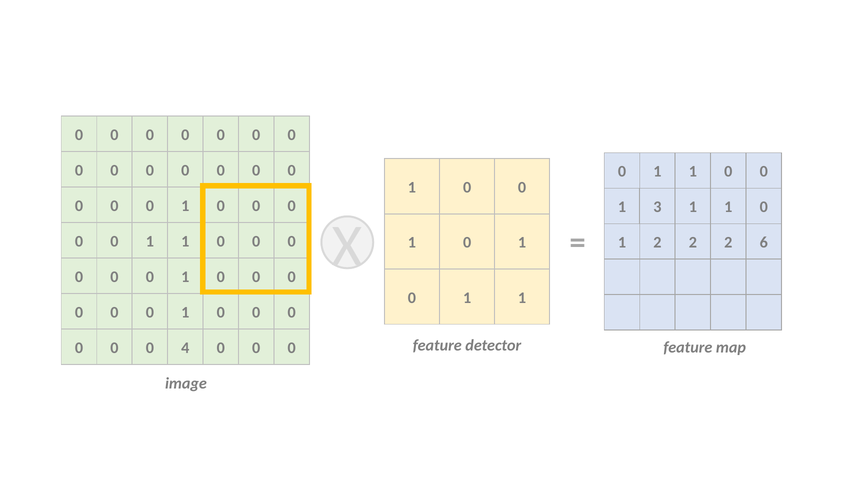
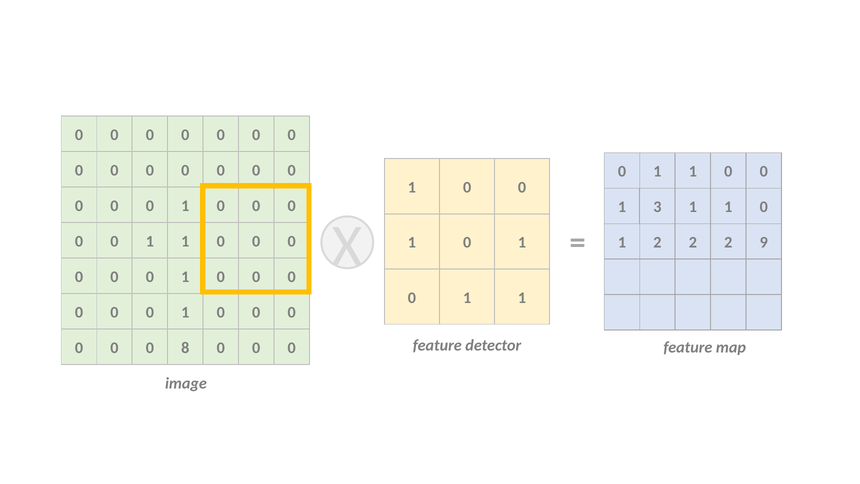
6: 6 -> 9
4: 4 -> 8
